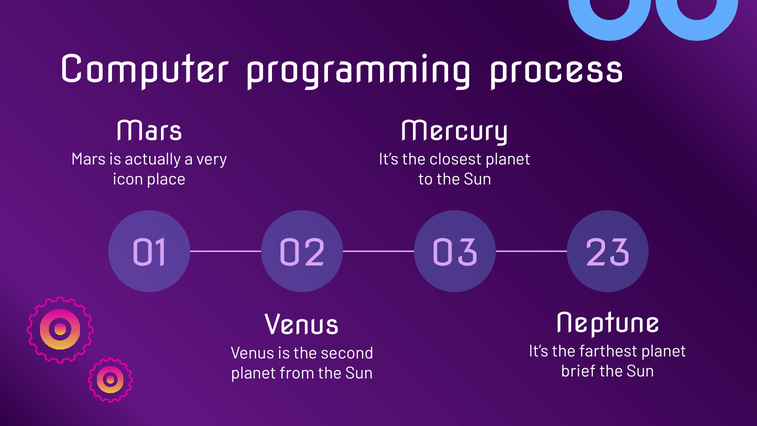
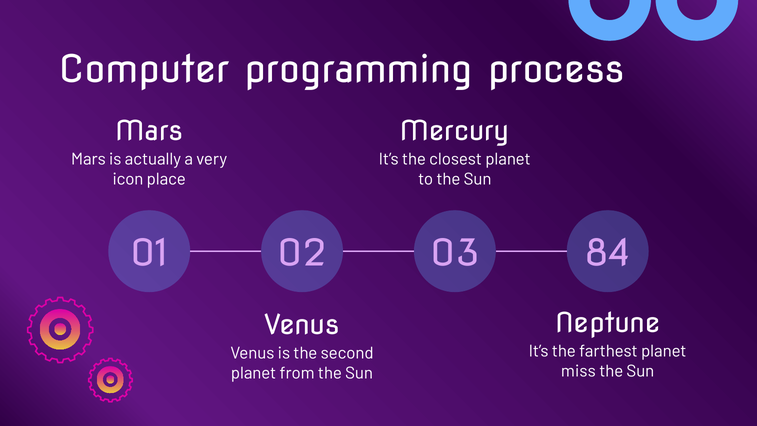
23: 23 -> 84
brief: brief -> miss
